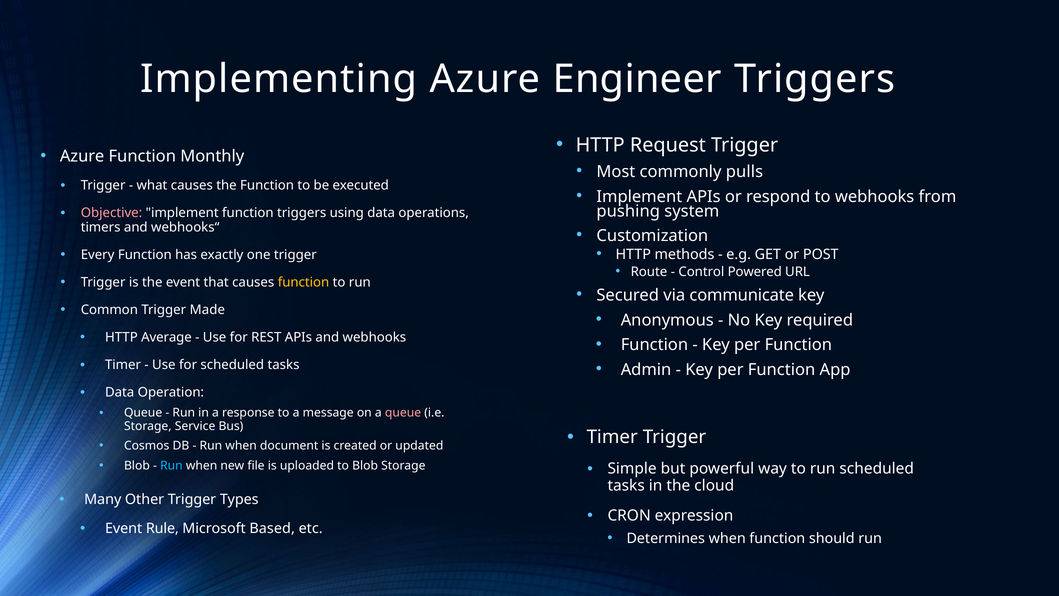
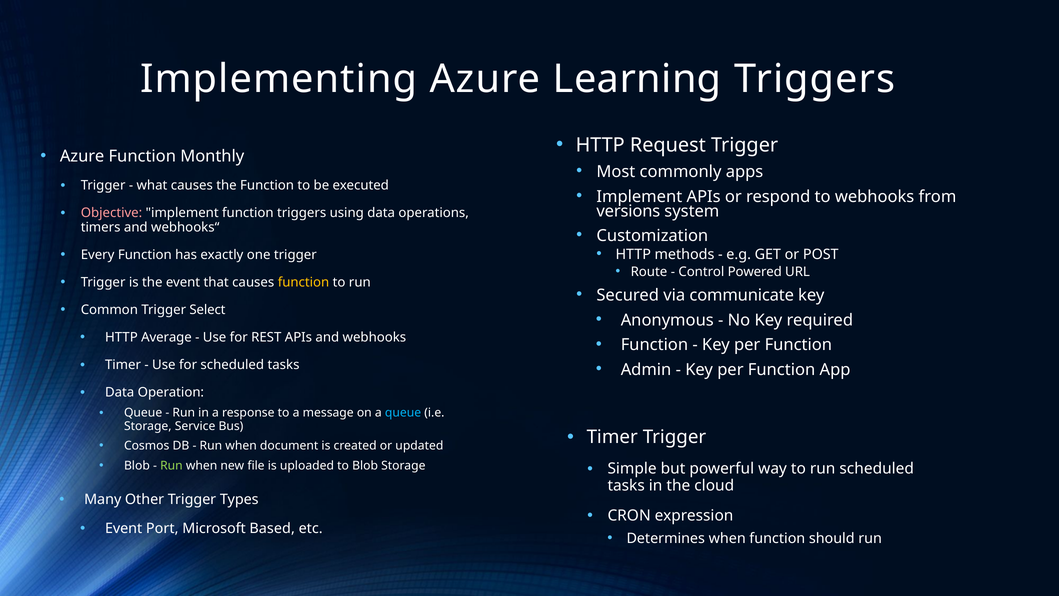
Engineer: Engineer -> Learning
pulls: pulls -> apps
pushing: pushing -> versions
Made: Made -> Select
queue at (403, 413) colour: pink -> light blue
Run at (171, 465) colour: light blue -> light green
Rule: Rule -> Port
